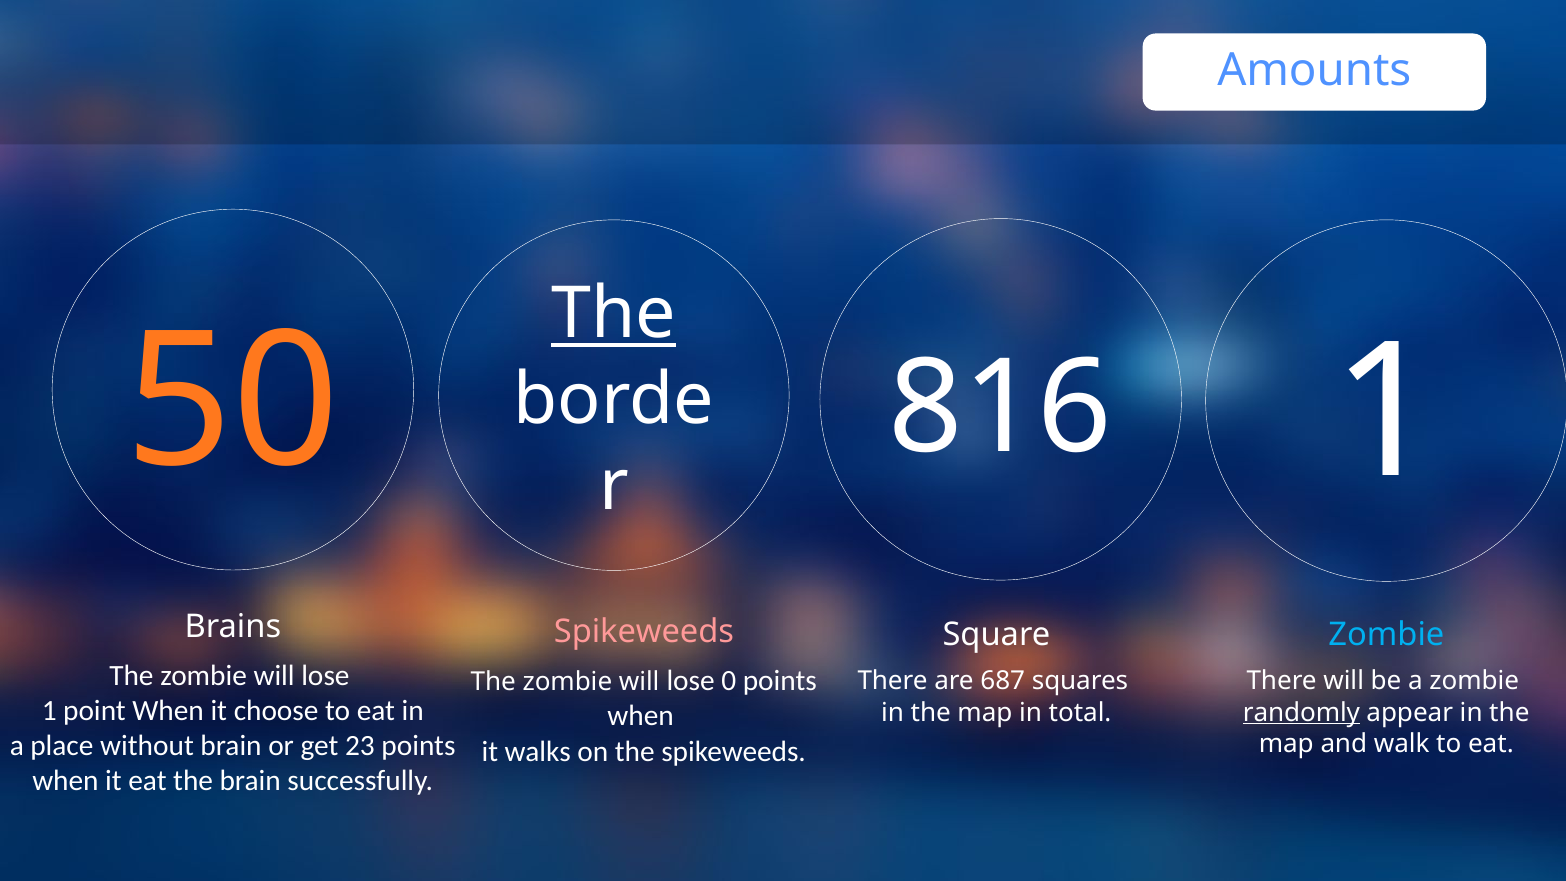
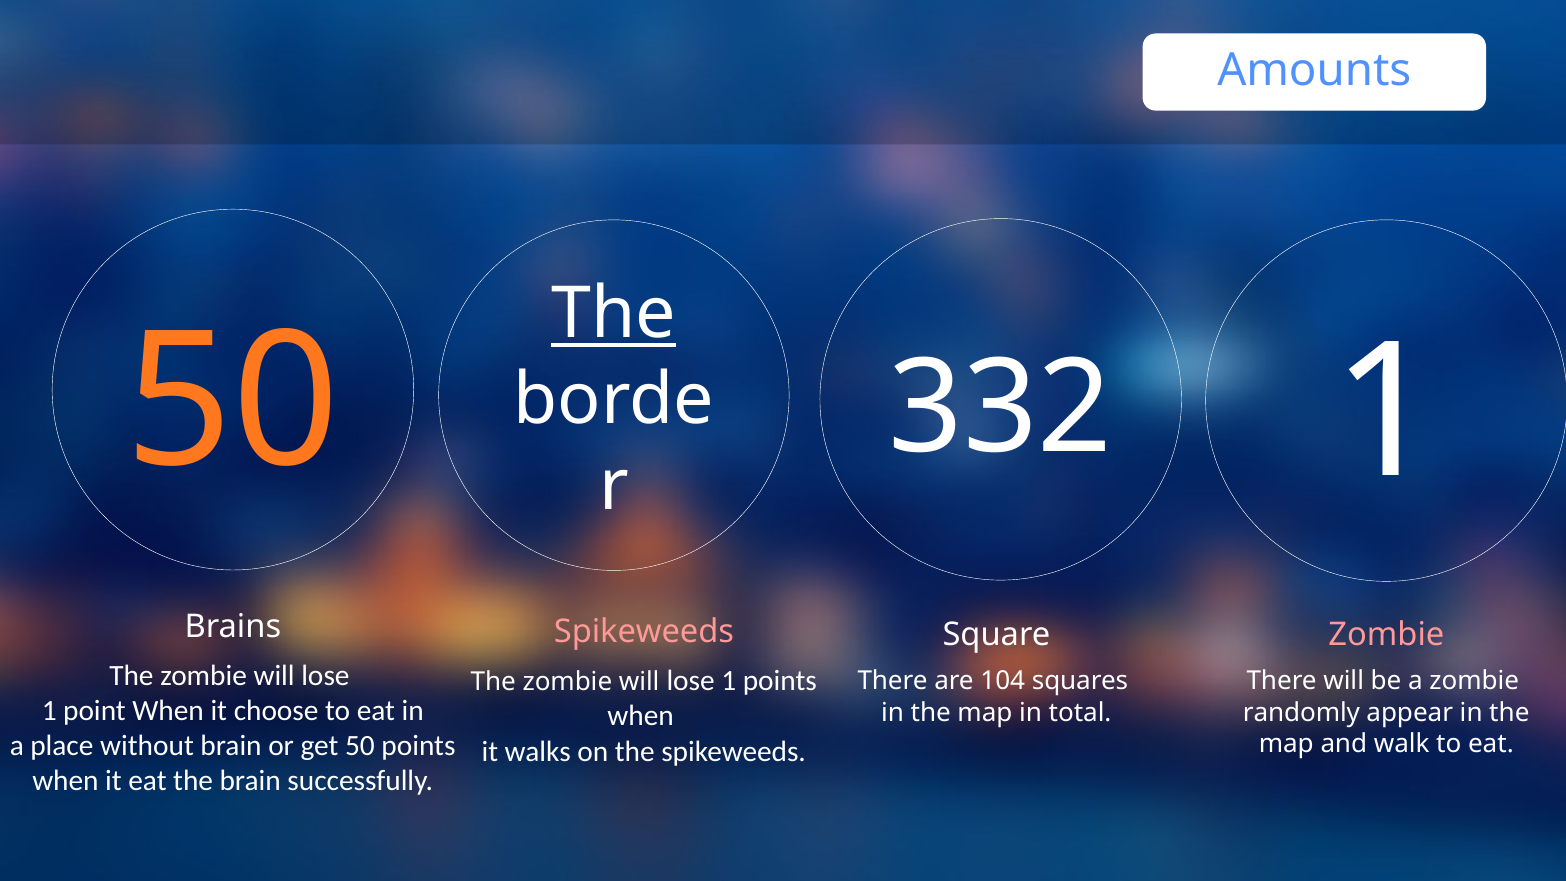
816: 816 -> 332
Zombie at (1386, 635) colour: light blue -> pink
687: 687 -> 104
0 at (729, 681): 0 -> 1
randomly underline: present -> none
get 23: 23 -> 50
